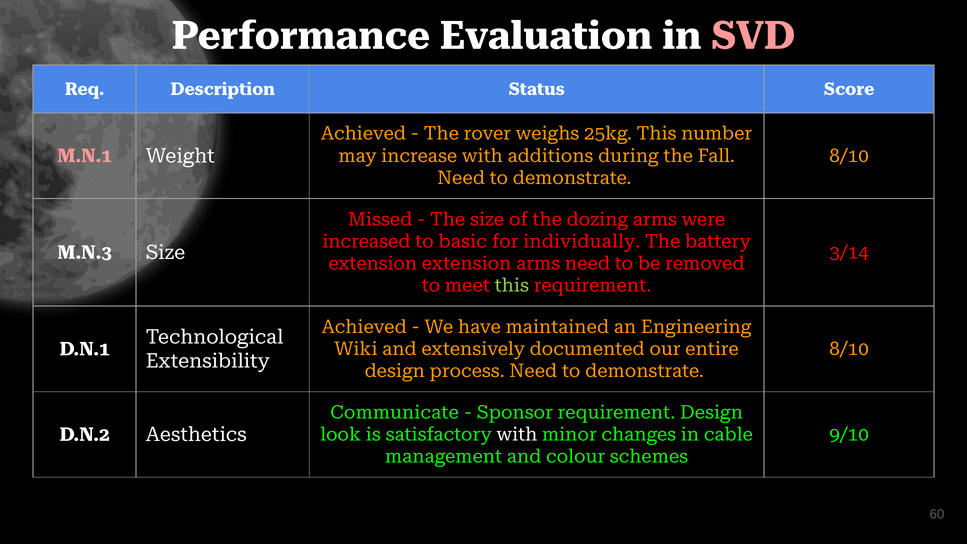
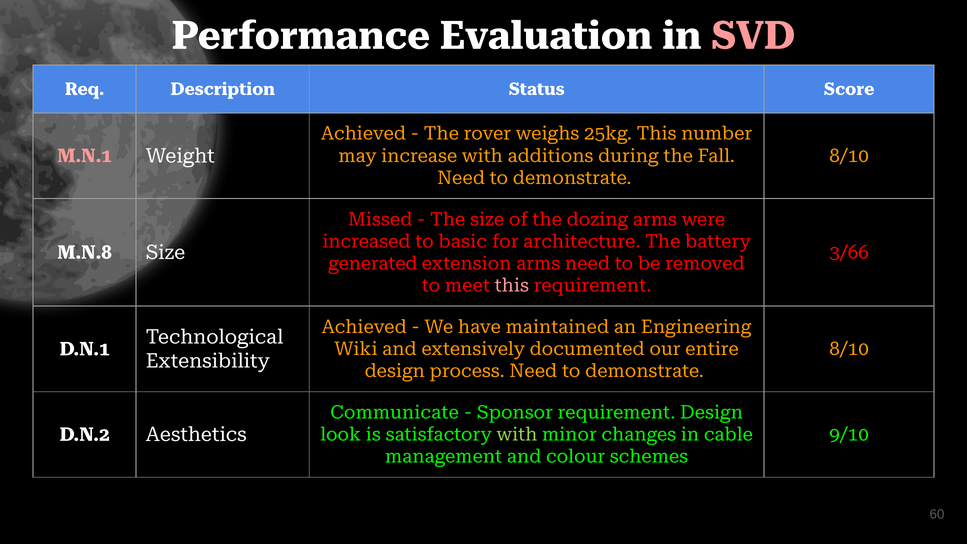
individually: individually -> architecture
3/14: 3/14 -> 3/66
M.N.3: M.N.3 -> M.N.8
extension at (373, 263): extension -> generated
this at (512, 286) colour: light green -> pink
with at (517, 435) colour: white -> light green
